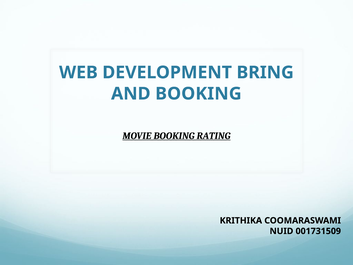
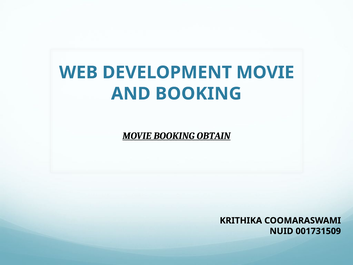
DEVELOPMENT BRING: BRING -> MOVIE
RATING: RATING -> OBTAIN
